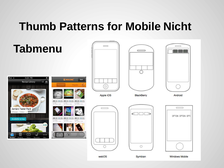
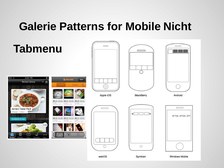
Thumb: Thumb -> Galerie
